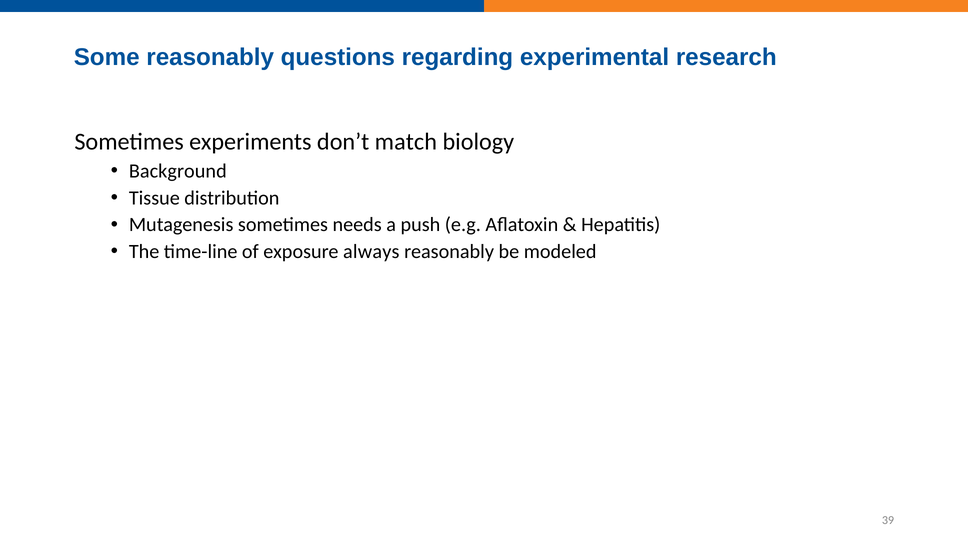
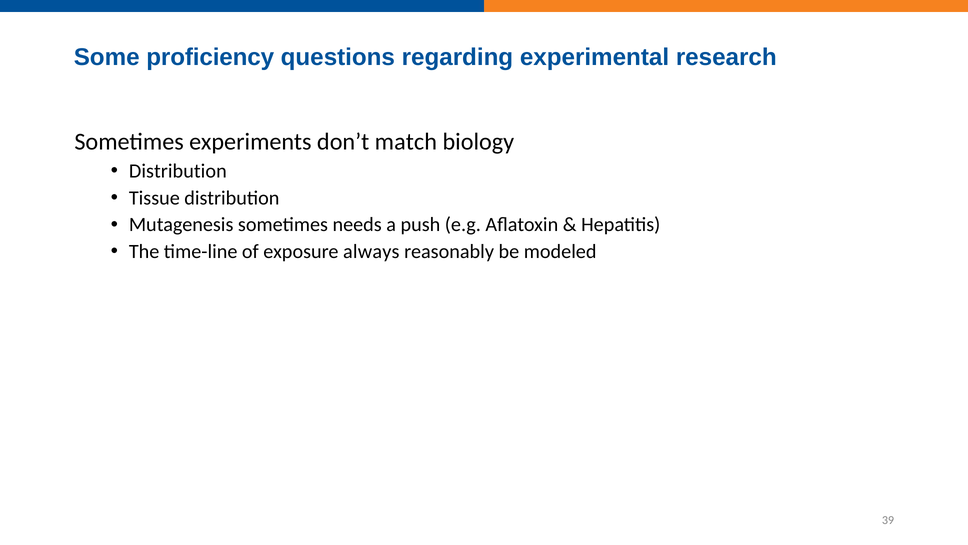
Some reasonably: reasonably -> proficiency
Background at (178, 171): Background -> Distribution
